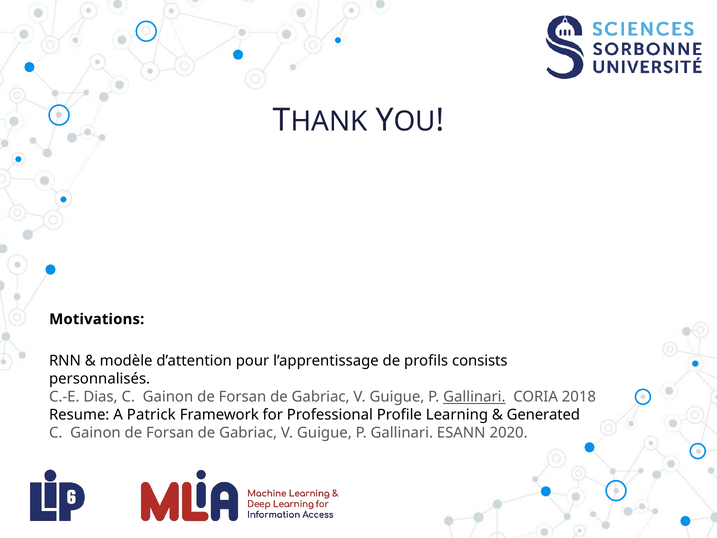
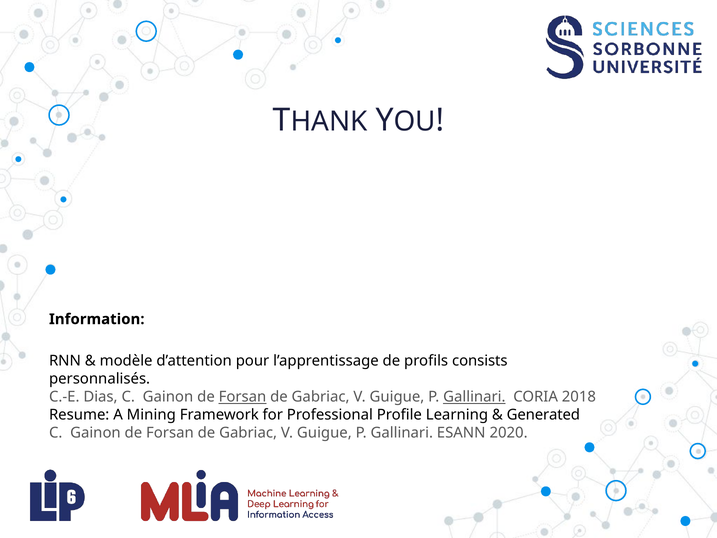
Motivations: Motivations -> Information
Forsan at (242, 397) underline: none -> present
Patrick: Patrick -> Mining
